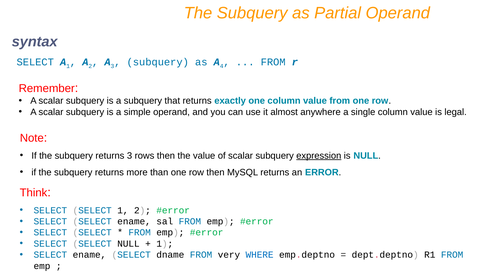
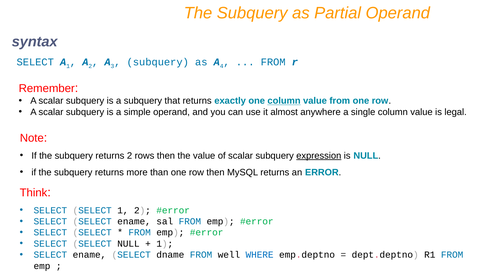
column at (284, 101) underline: none -> present
returns 3: 3 -> 2
very: very -> well
